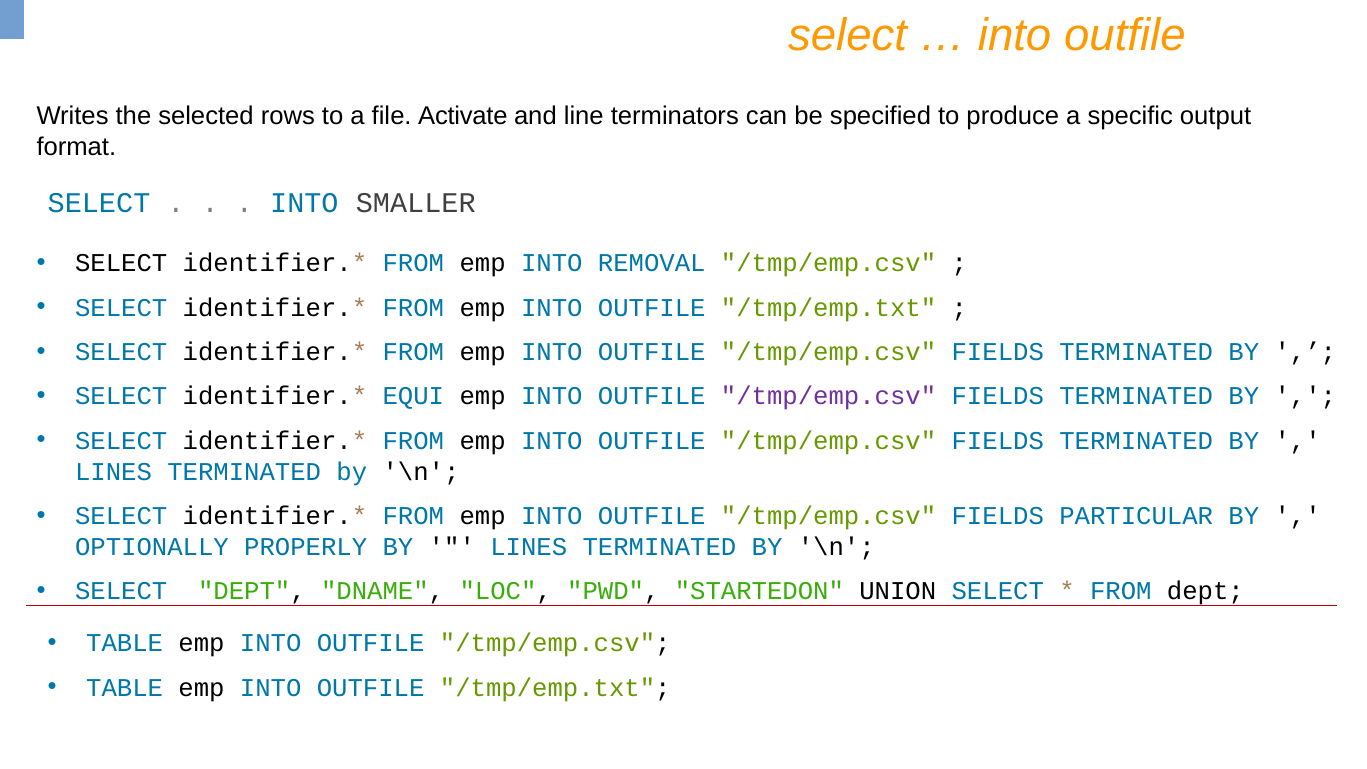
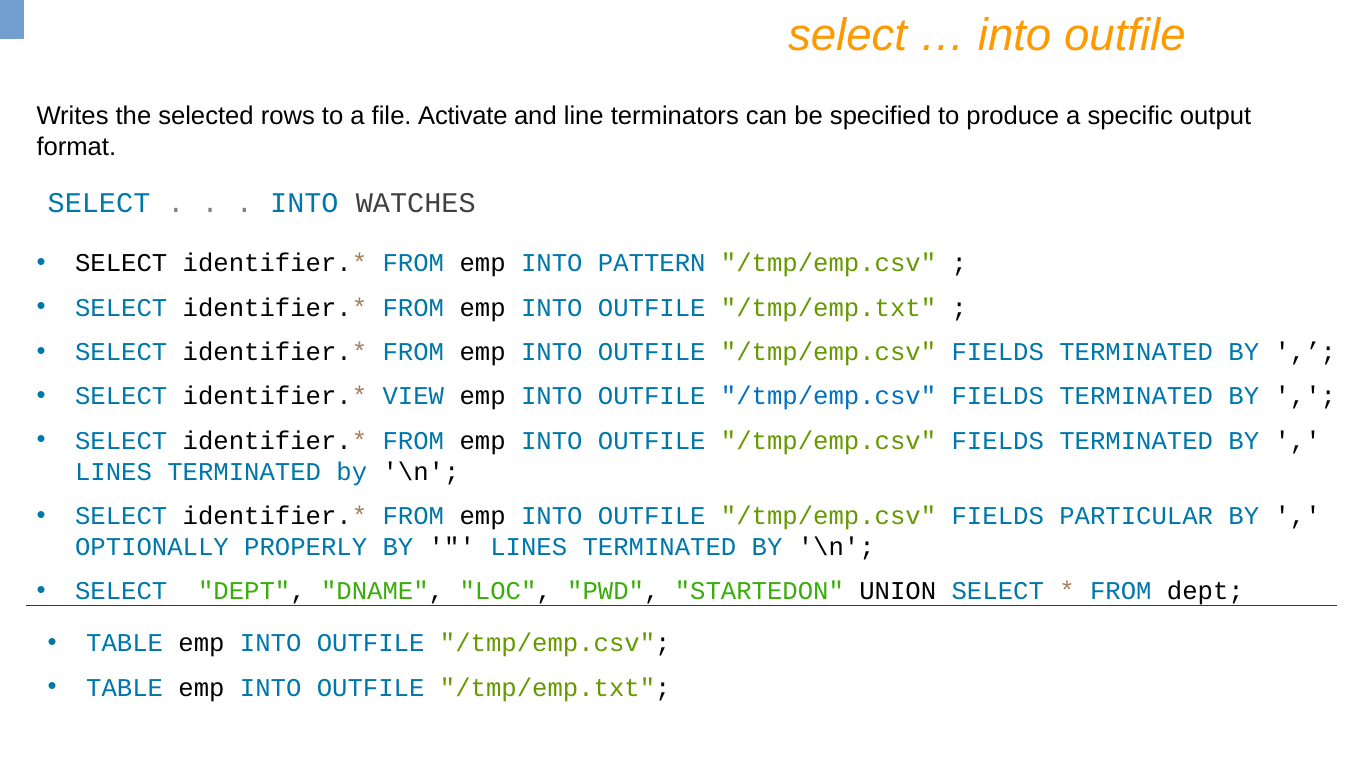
SMALLER: SMALLER -> WATCHES
REMOVAL: REMOVAL -> PATTERN
EQUI: EQUI -> VIEW
/tmp/emp.csv at (829, 396) colour: purple -> blue
